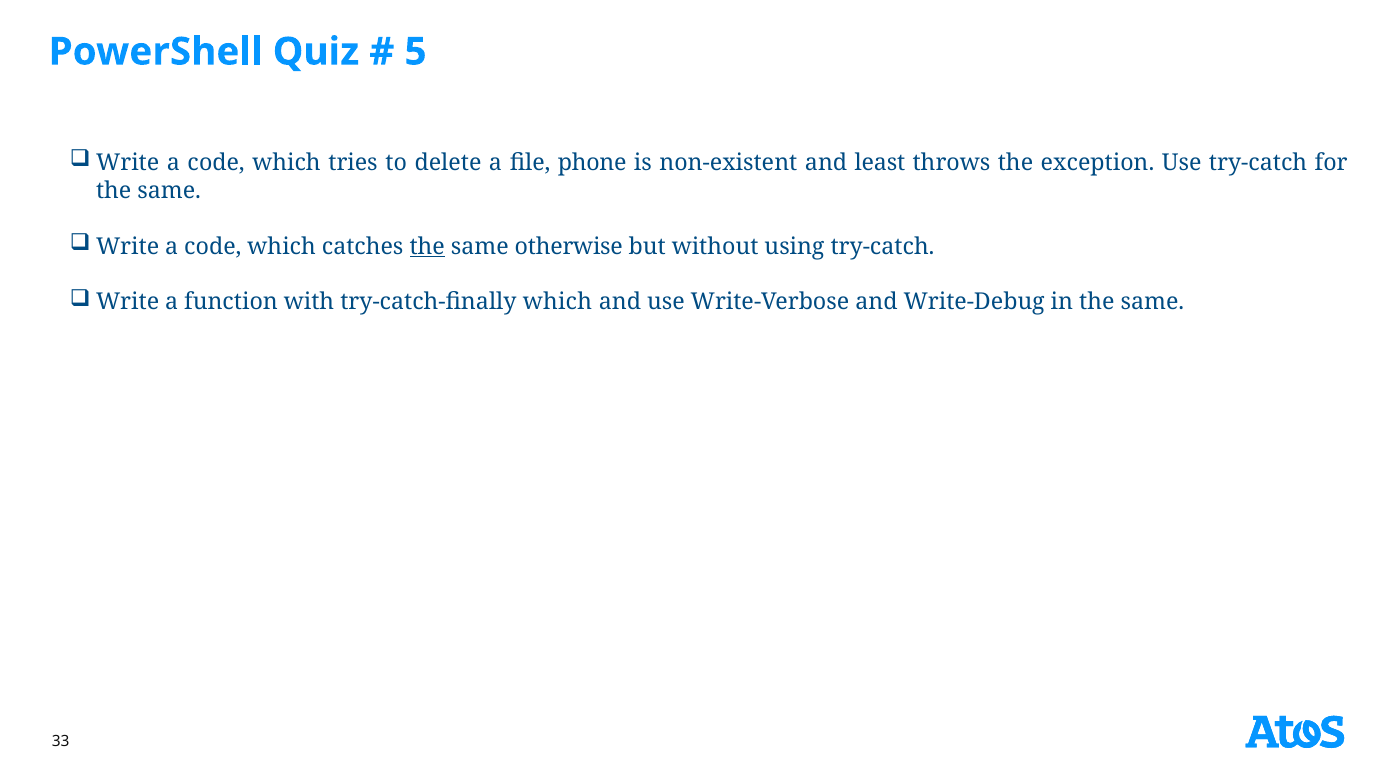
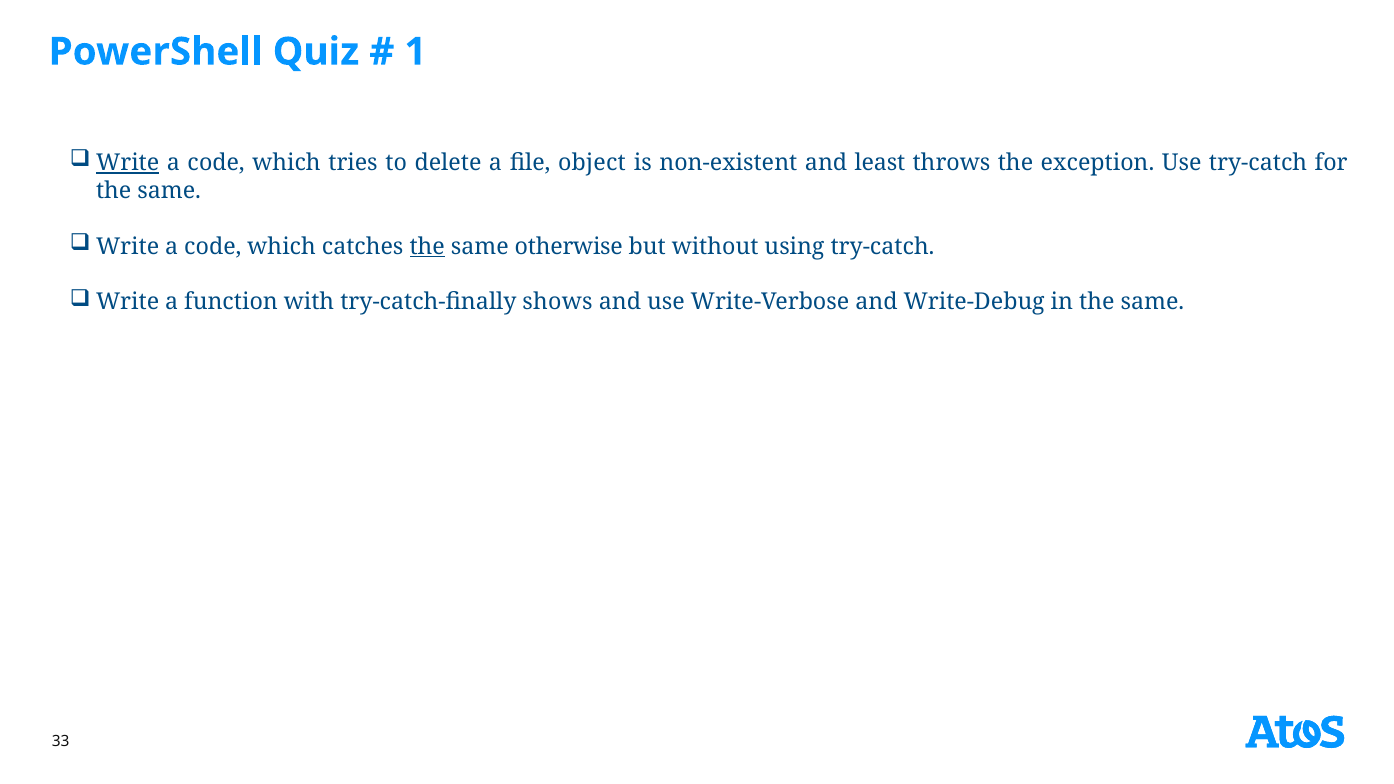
5: 5 -> 1
Write at (128, 163) underline: none -> present
phone: phone -> object
try-catch-finally which: which -> shows
